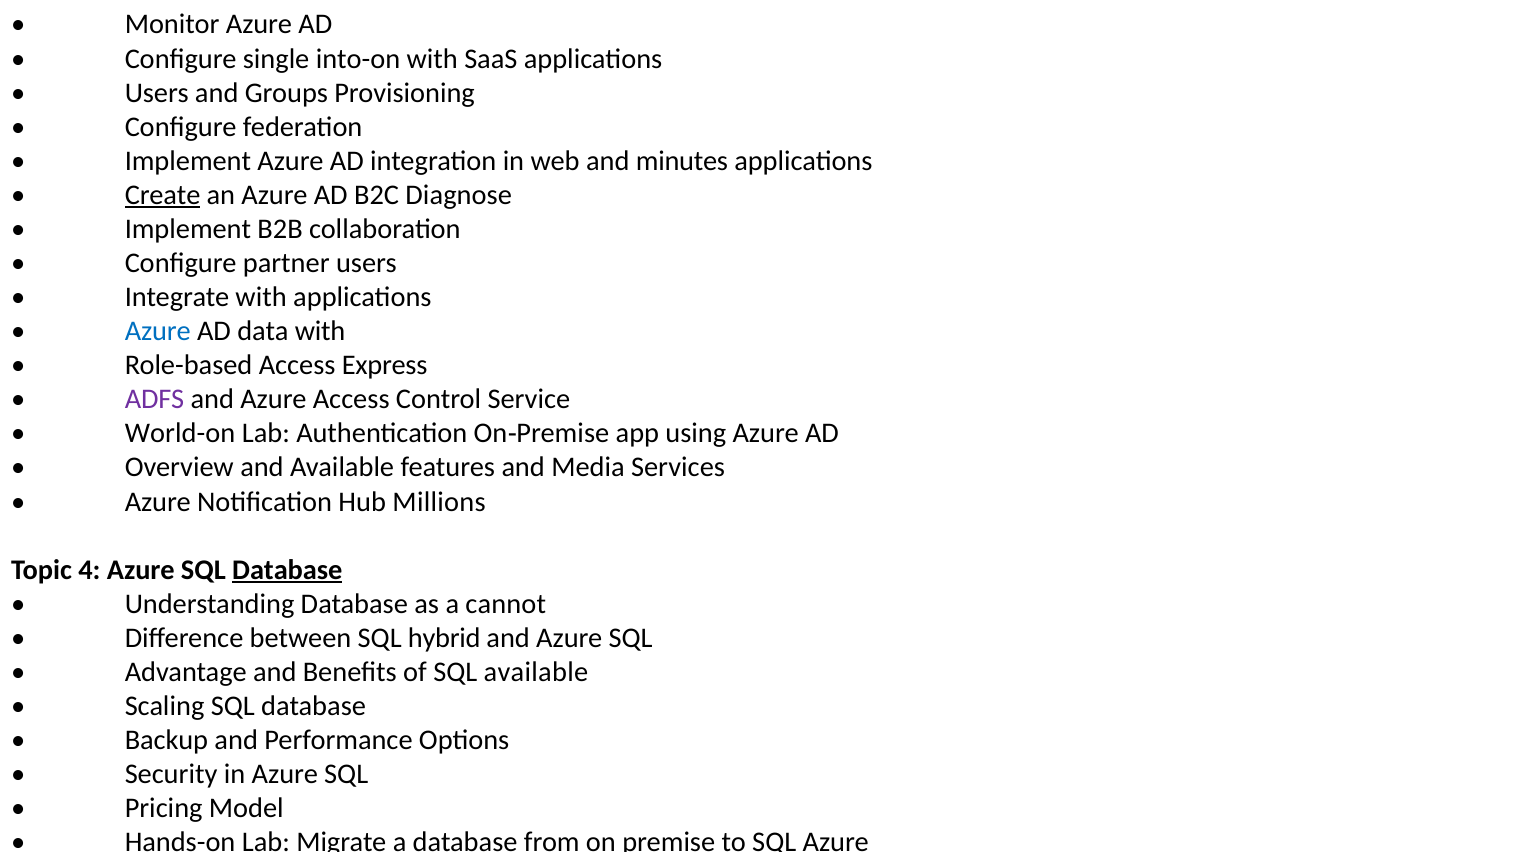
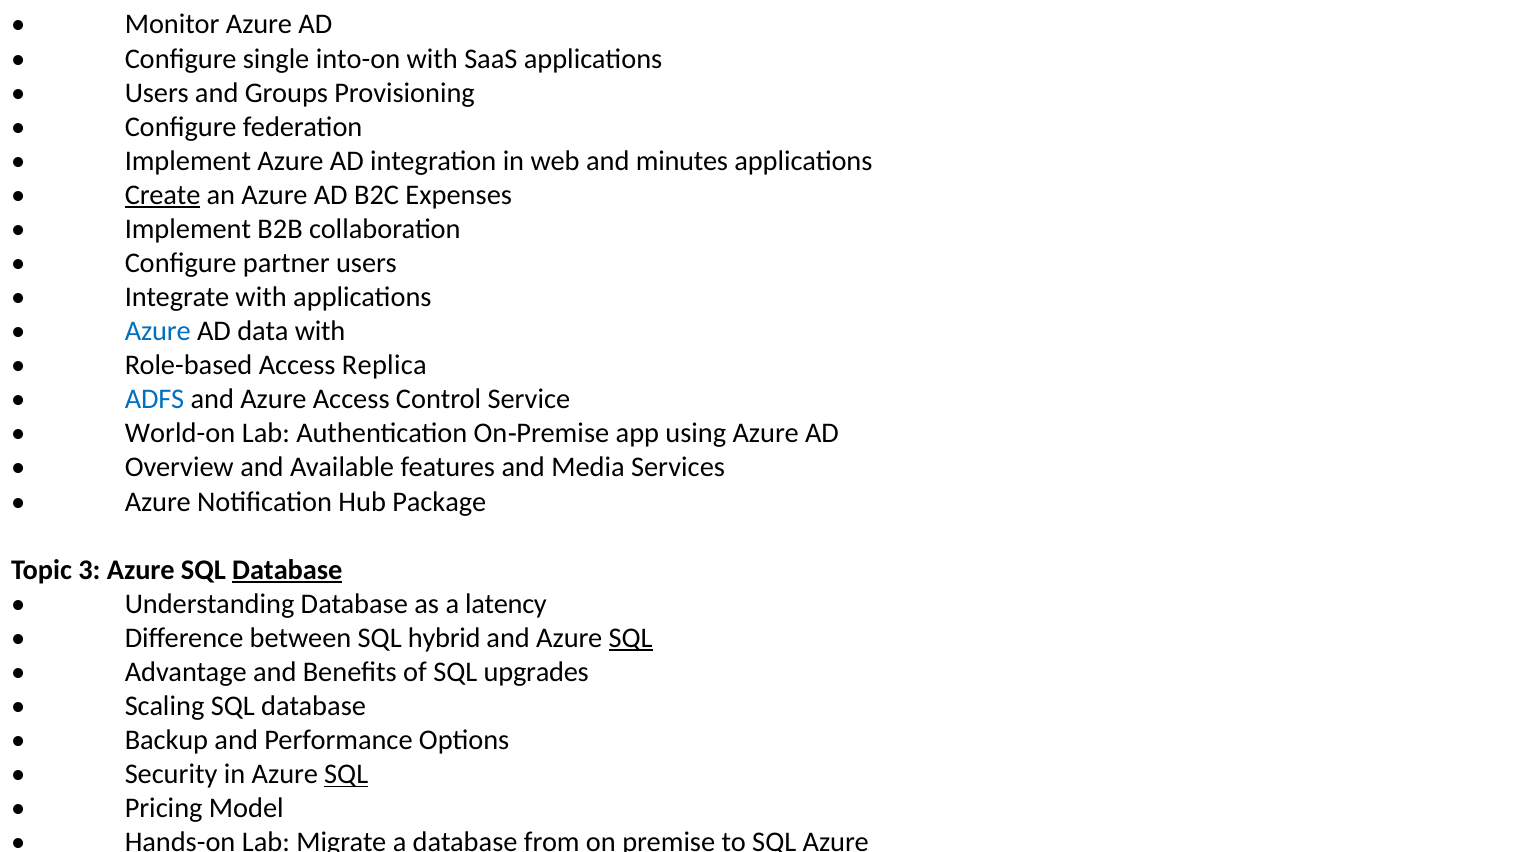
Diagnose: Diagnose -> Expenses
Express: Express -> Replica
ADFS colour: purple -> blue
Millions: Millions -> Package
4: 4 -> 3
cannot: cannot -> latency
SQL at (631, 638) underline: none -> present
SQL available: available -> upgrades
SQL at (346, 774) underline: none -> present
